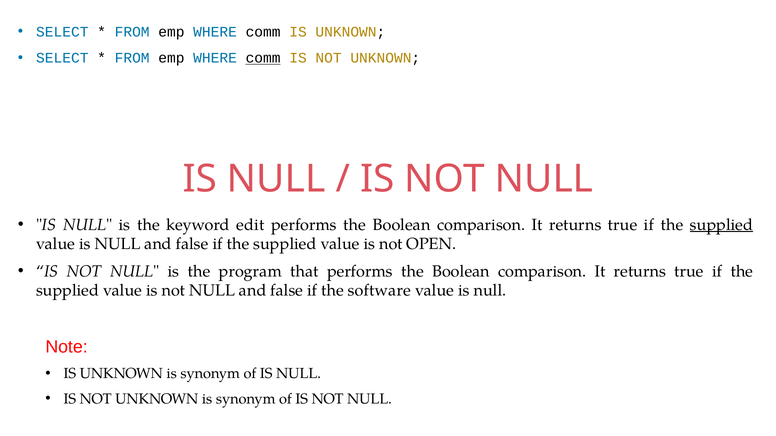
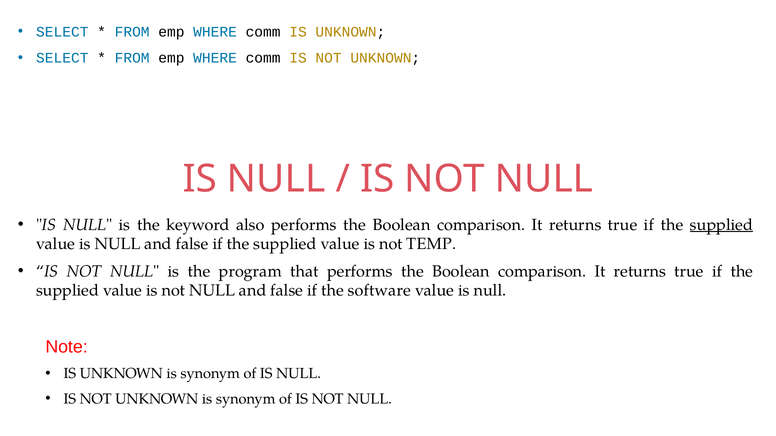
comm at (263, 58) underline: present -> none
edit: edit -> also
OPEN: OPEN -> TEMP
